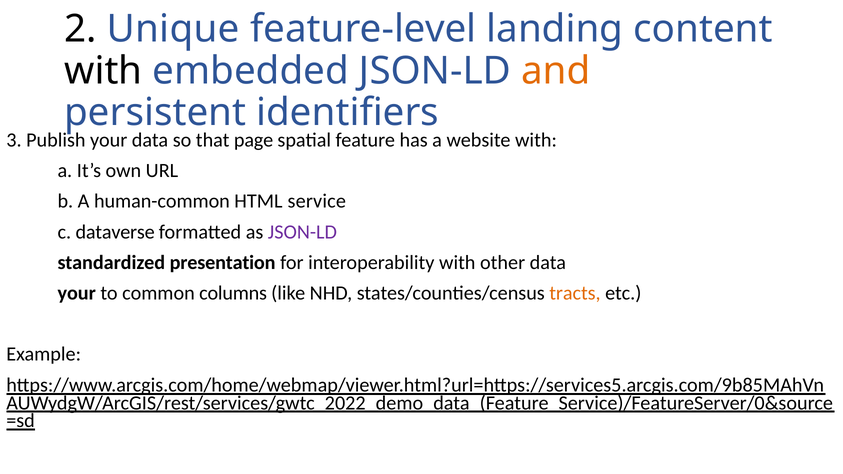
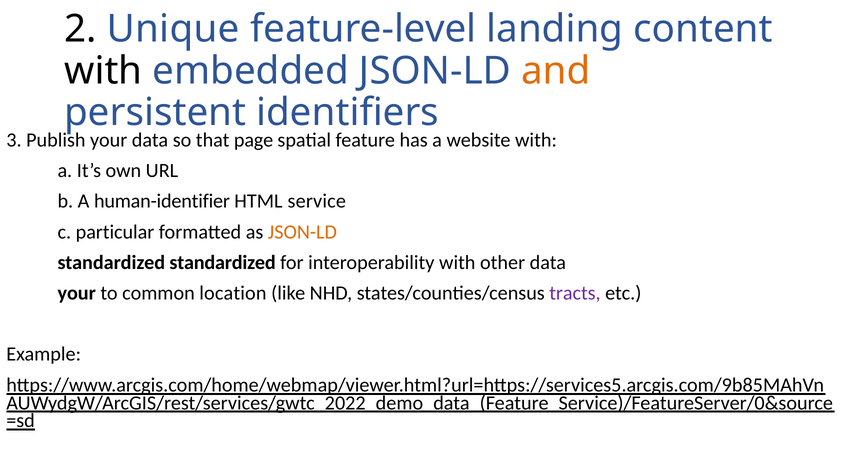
human-common: human-common -> human-identifier
dataverse: dataverse -> particular
JSON-LD at (302, 232) colour: purple -> orange
standardized presentation: presentation -> standardized
columns: columns -> location
tracts colour: orange -> purple
